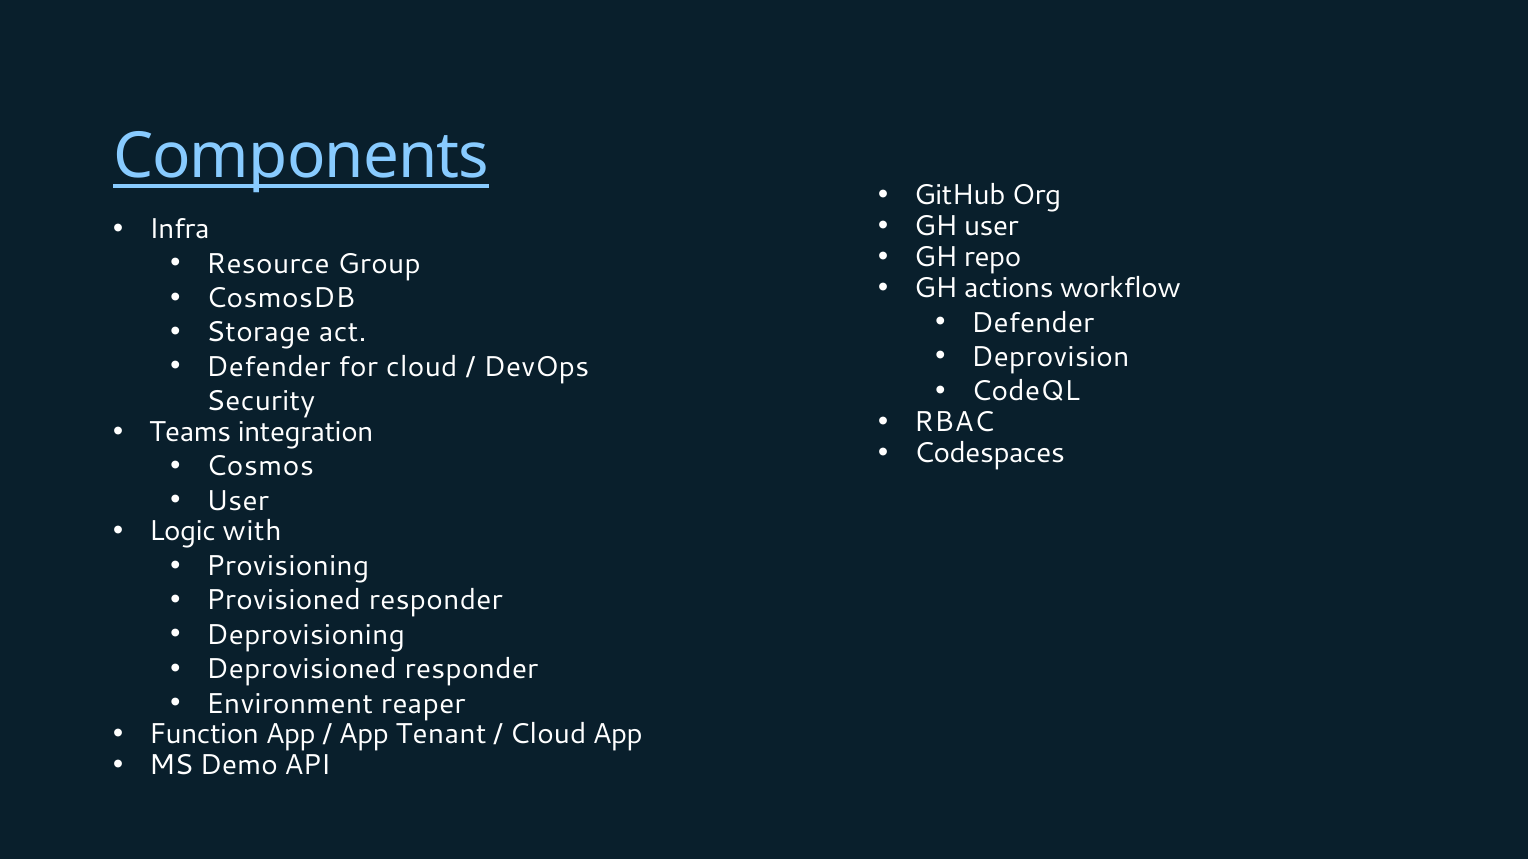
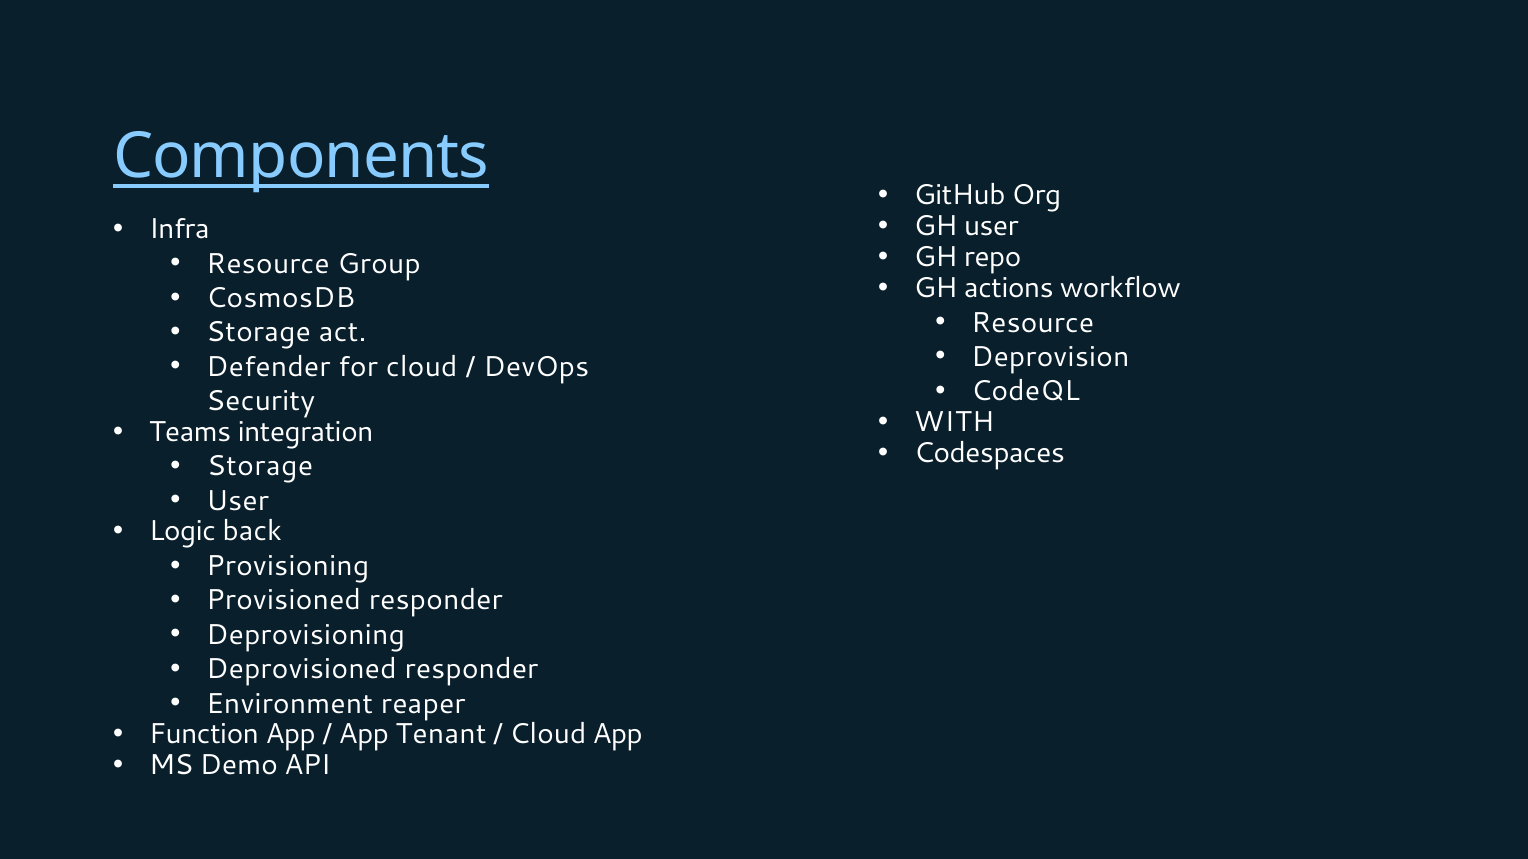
Defender at (1033, 323): Defender -> Resource
RBAC: RBAC -> WITH
Cosmos at (260, 467): Cosmos -> Storage
with: with -> back
